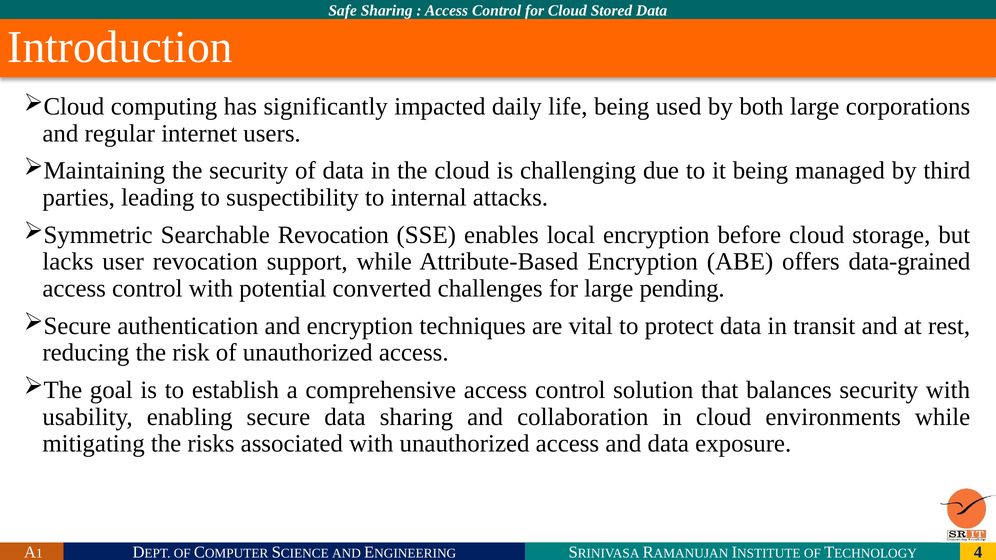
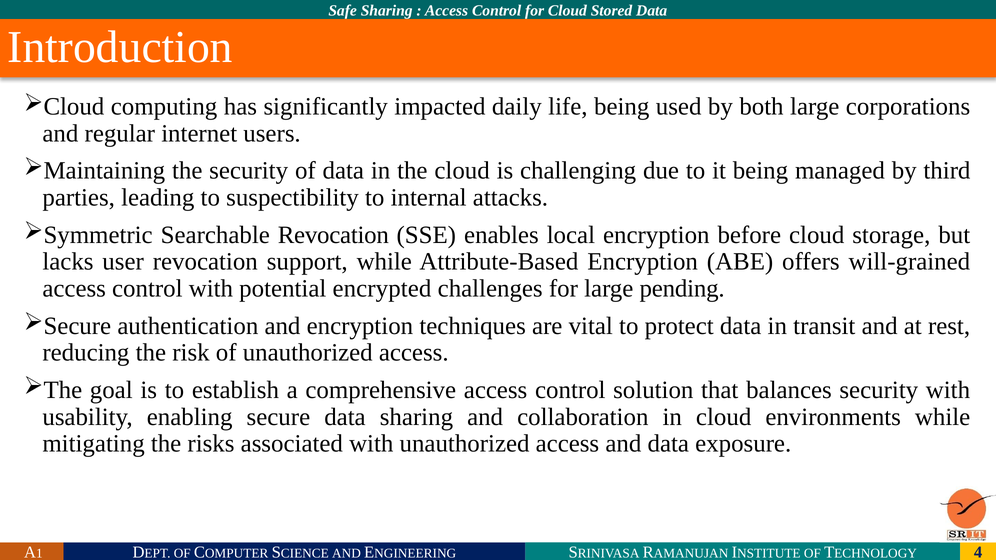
data-grained: data-grained -> will-grained
converted: converted -> encrypted
